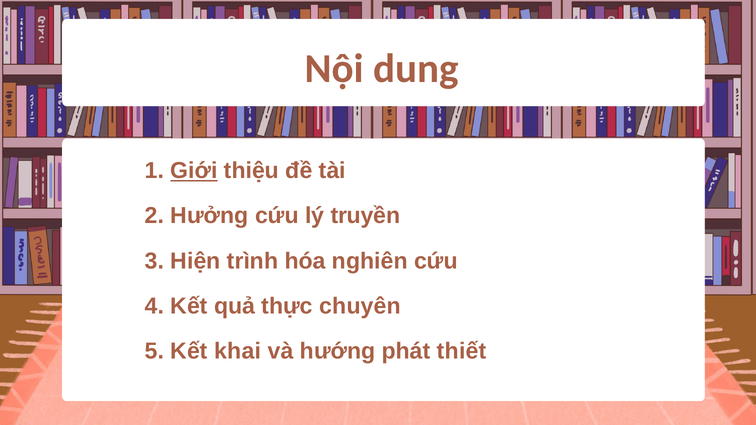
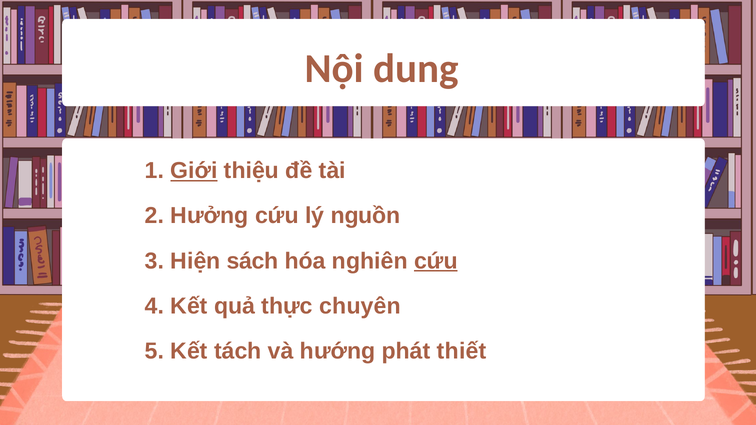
truyền: truyền -> nguồn
trình: trình -> sách
cứu at (436, 261) underline: none -> present
khai: khai -> tách
